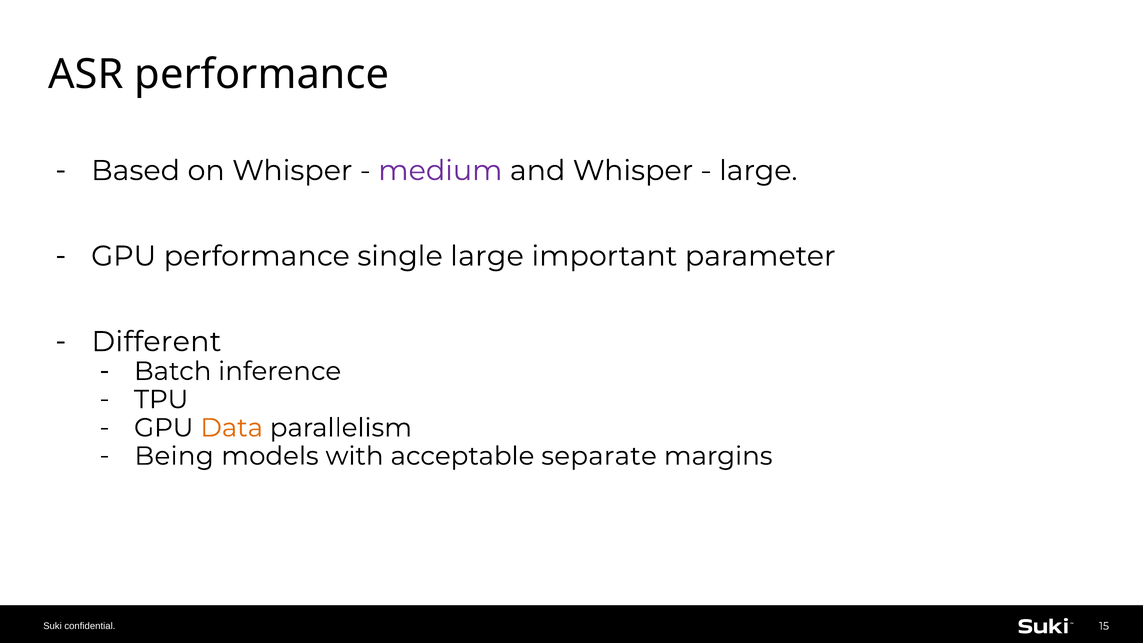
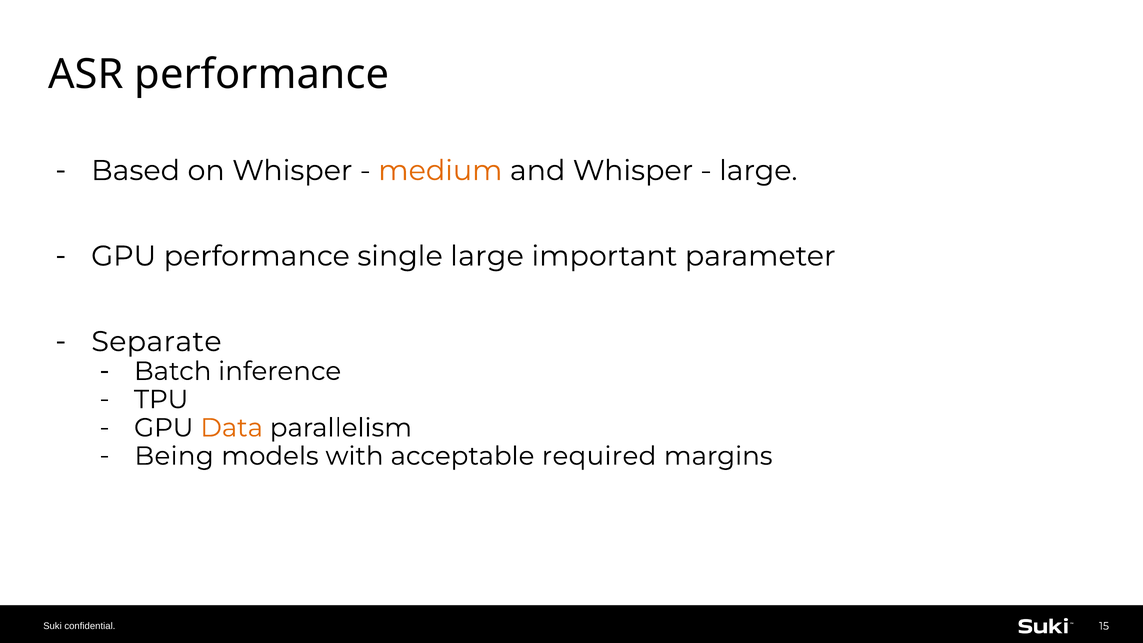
medium colour: purple -> orange
Different: Different -> Separate
separate: separate -> required
